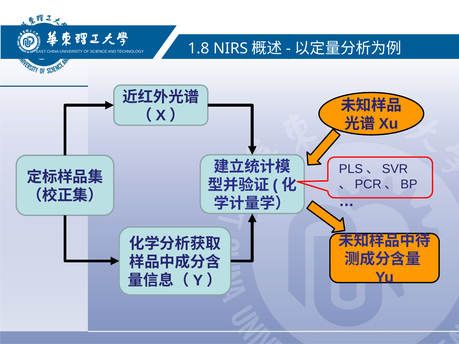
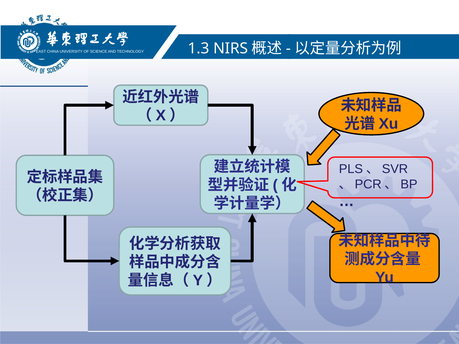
1.8: 1.8 -> 1.3
